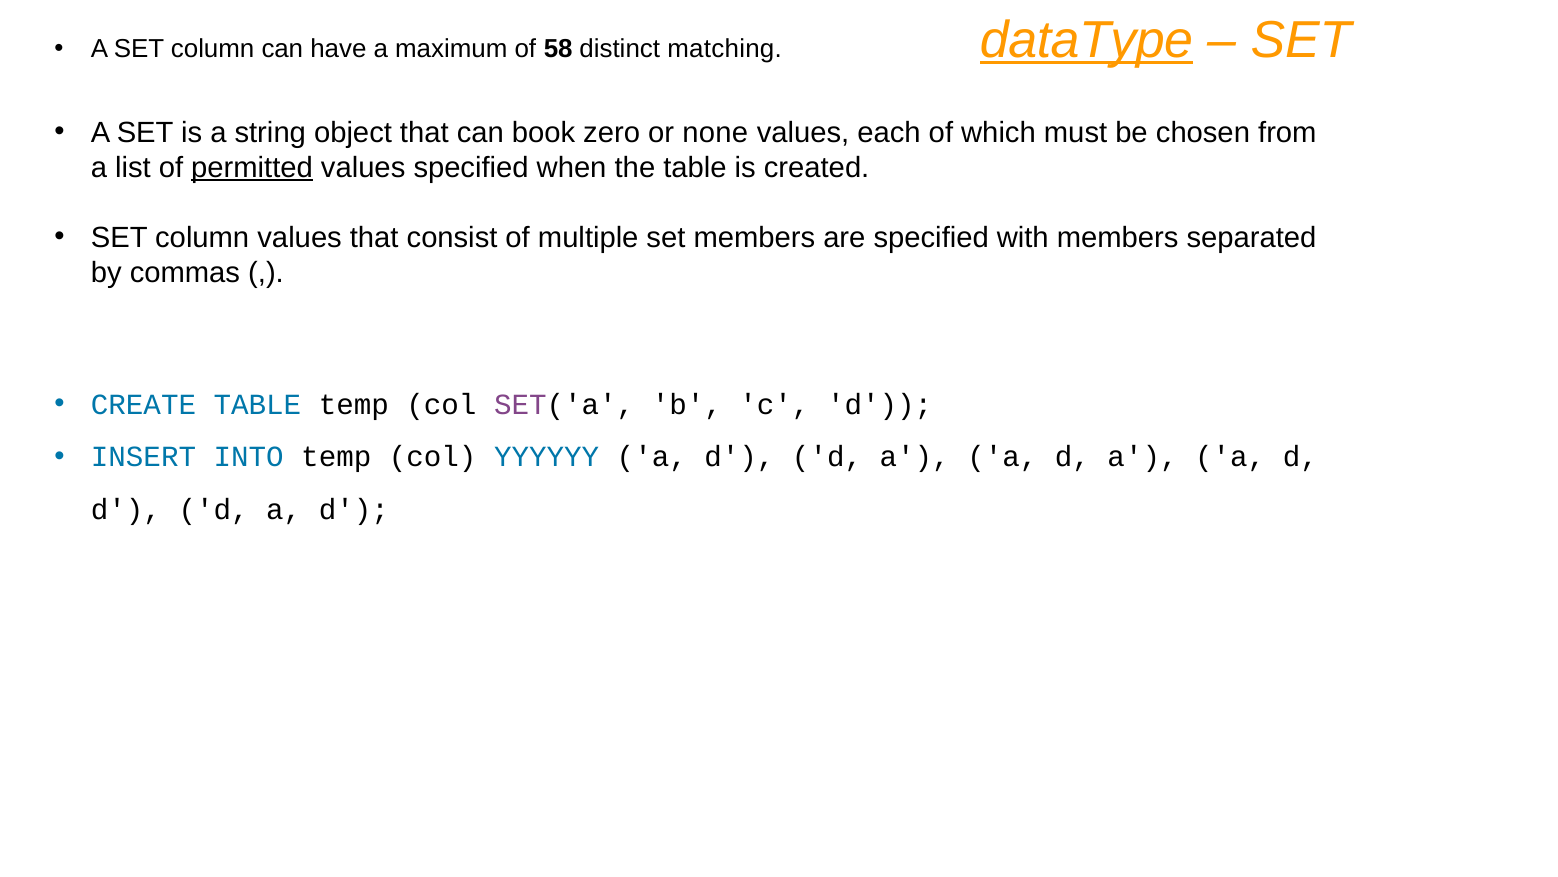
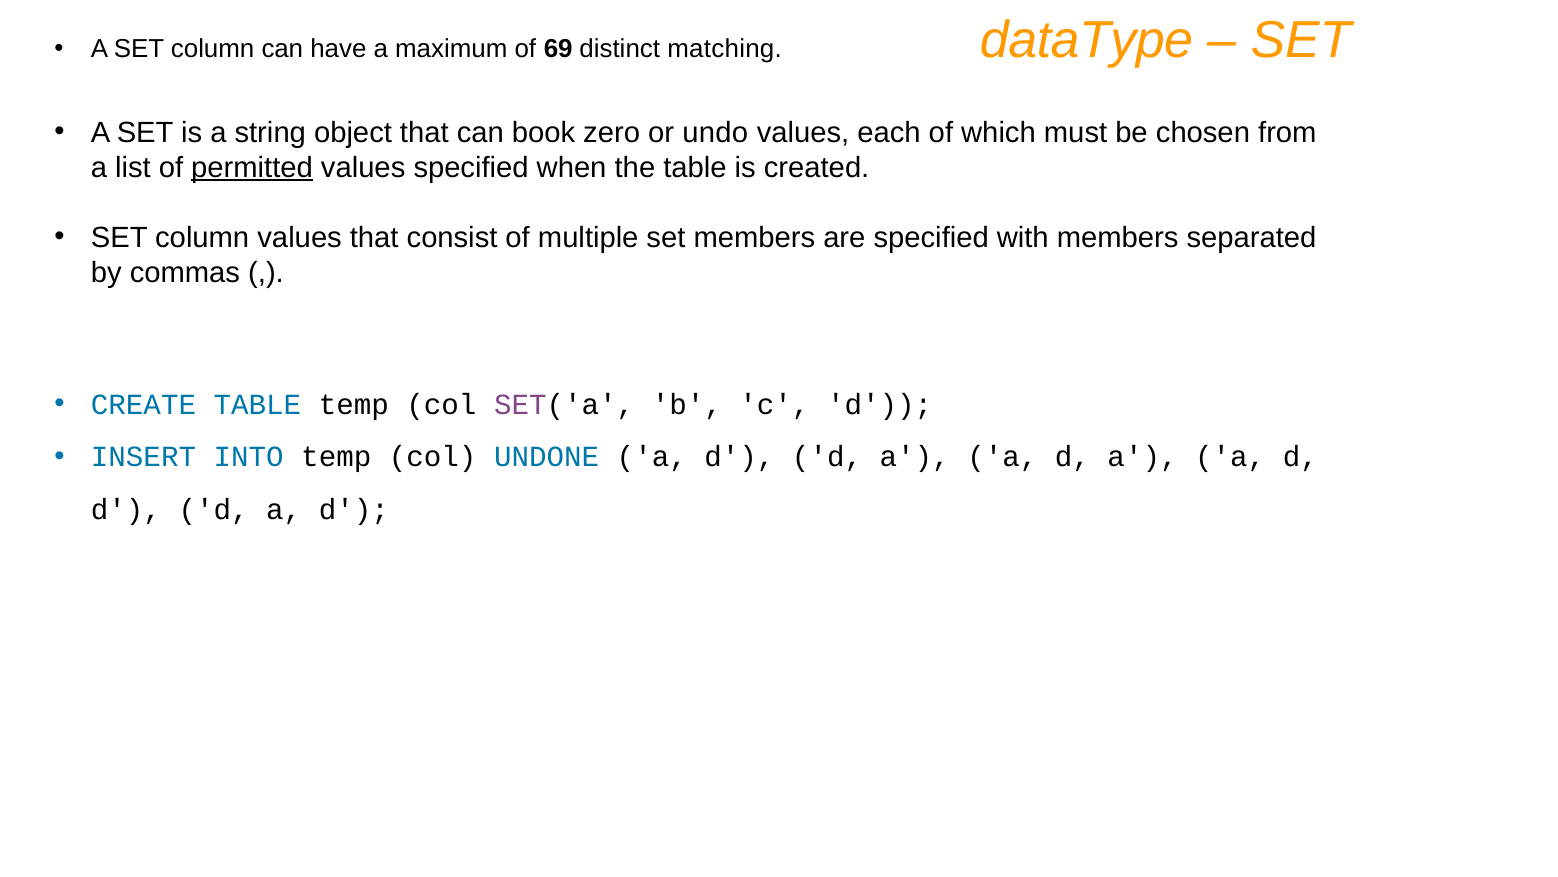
dataType underline: present -> none
58: 58 -> 69
none: none -> undo
YYYYYY: YYYYYY -> UNDONE
